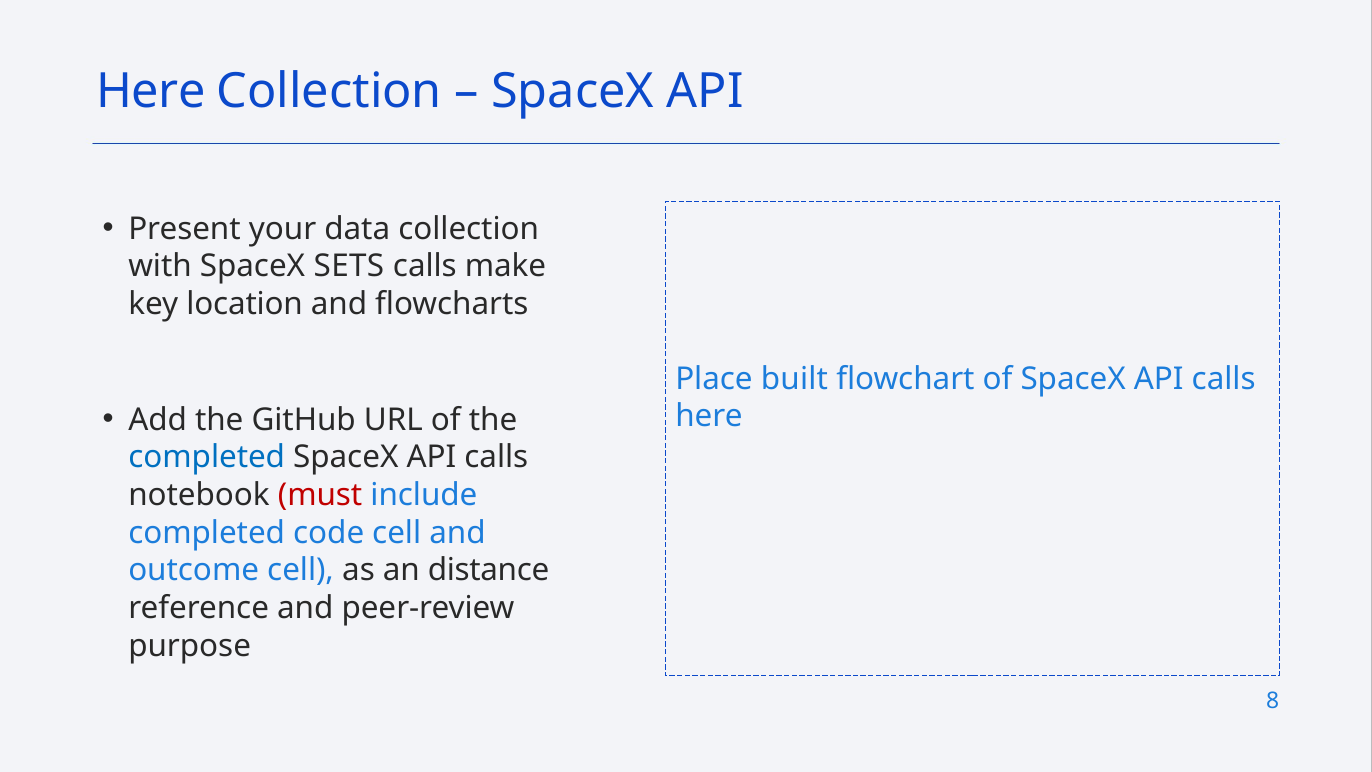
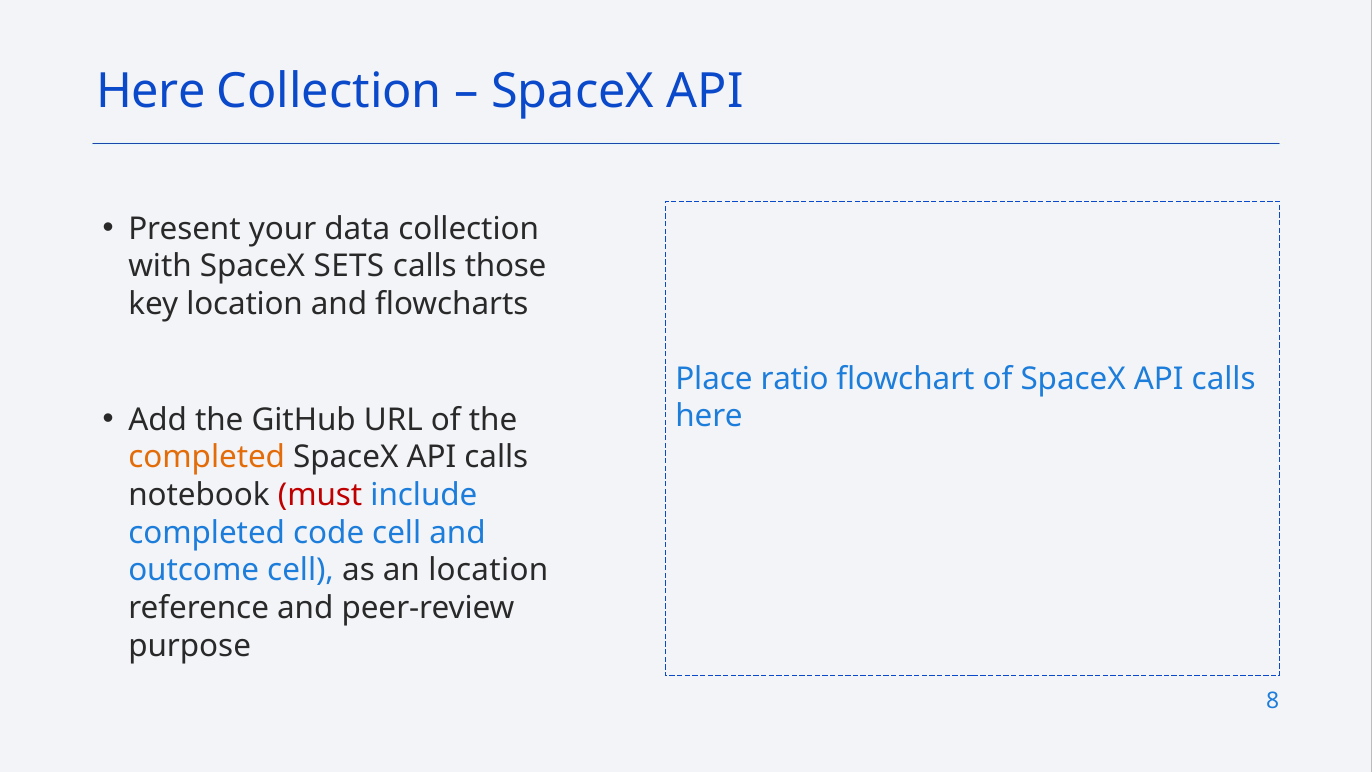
make: make -> those
built: built -> ratio
completed at (207, 457) colour: blue -> orange
an distance: distance -> location
